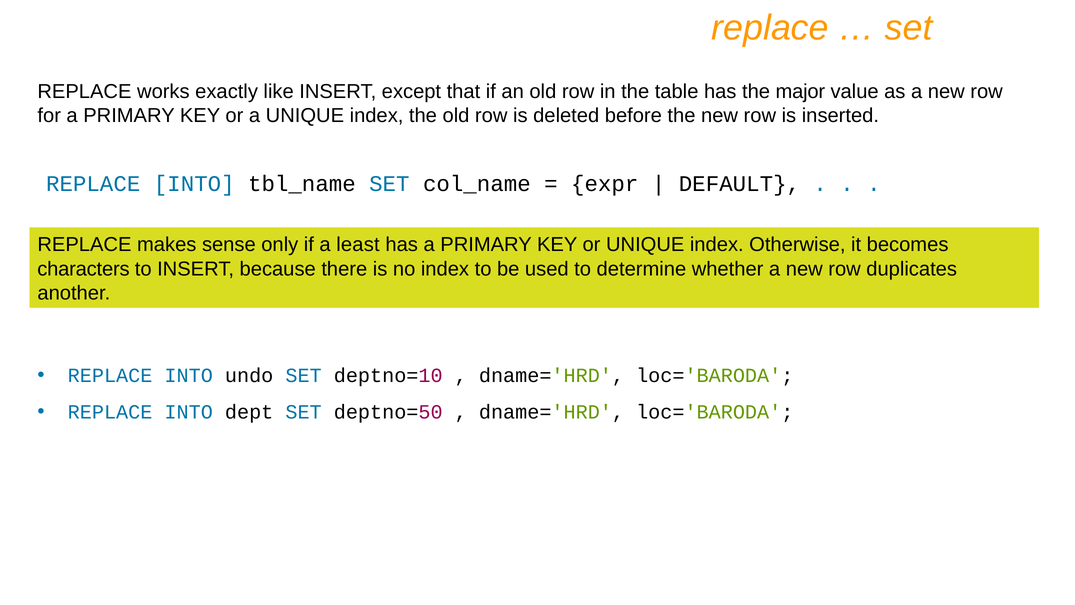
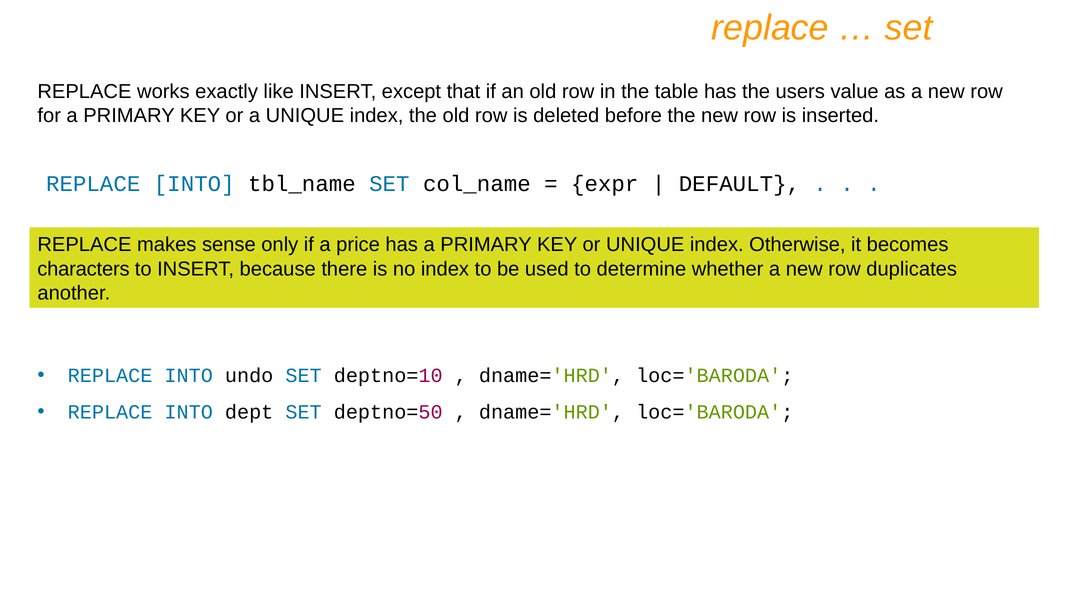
major: major -> users
least: least -> price
